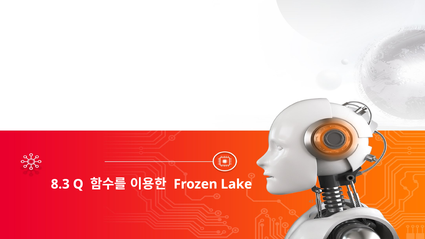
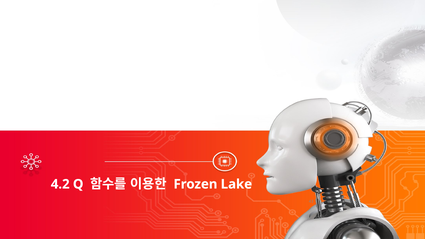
8.3: 8.3 -> 4.2
